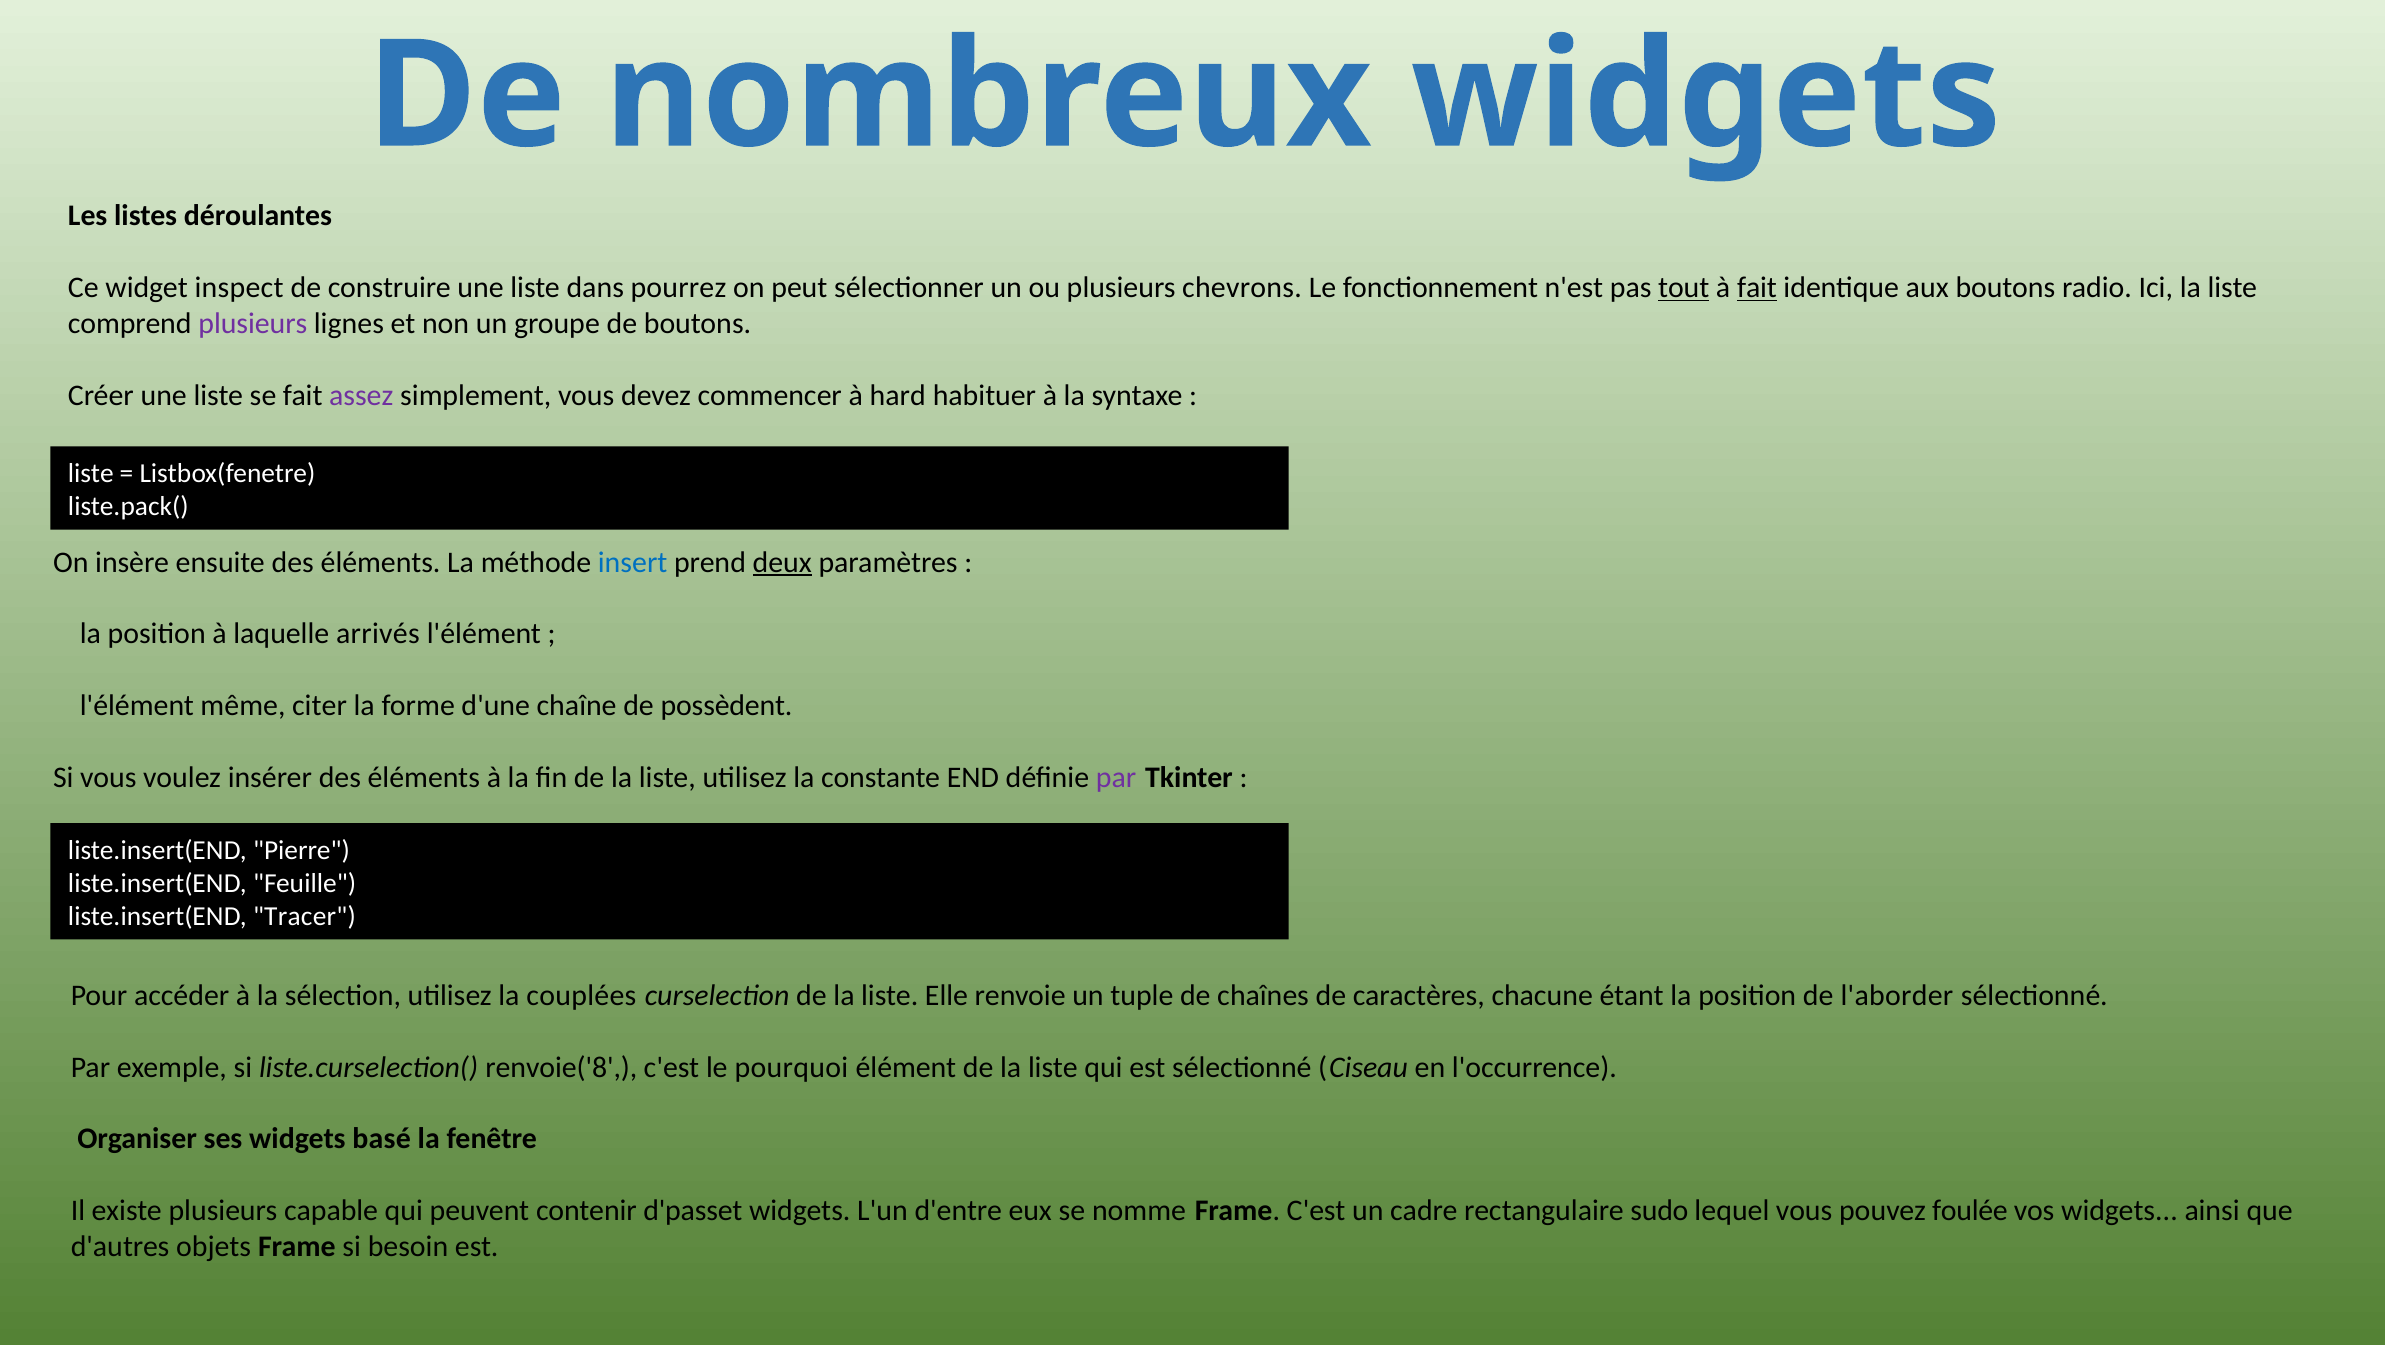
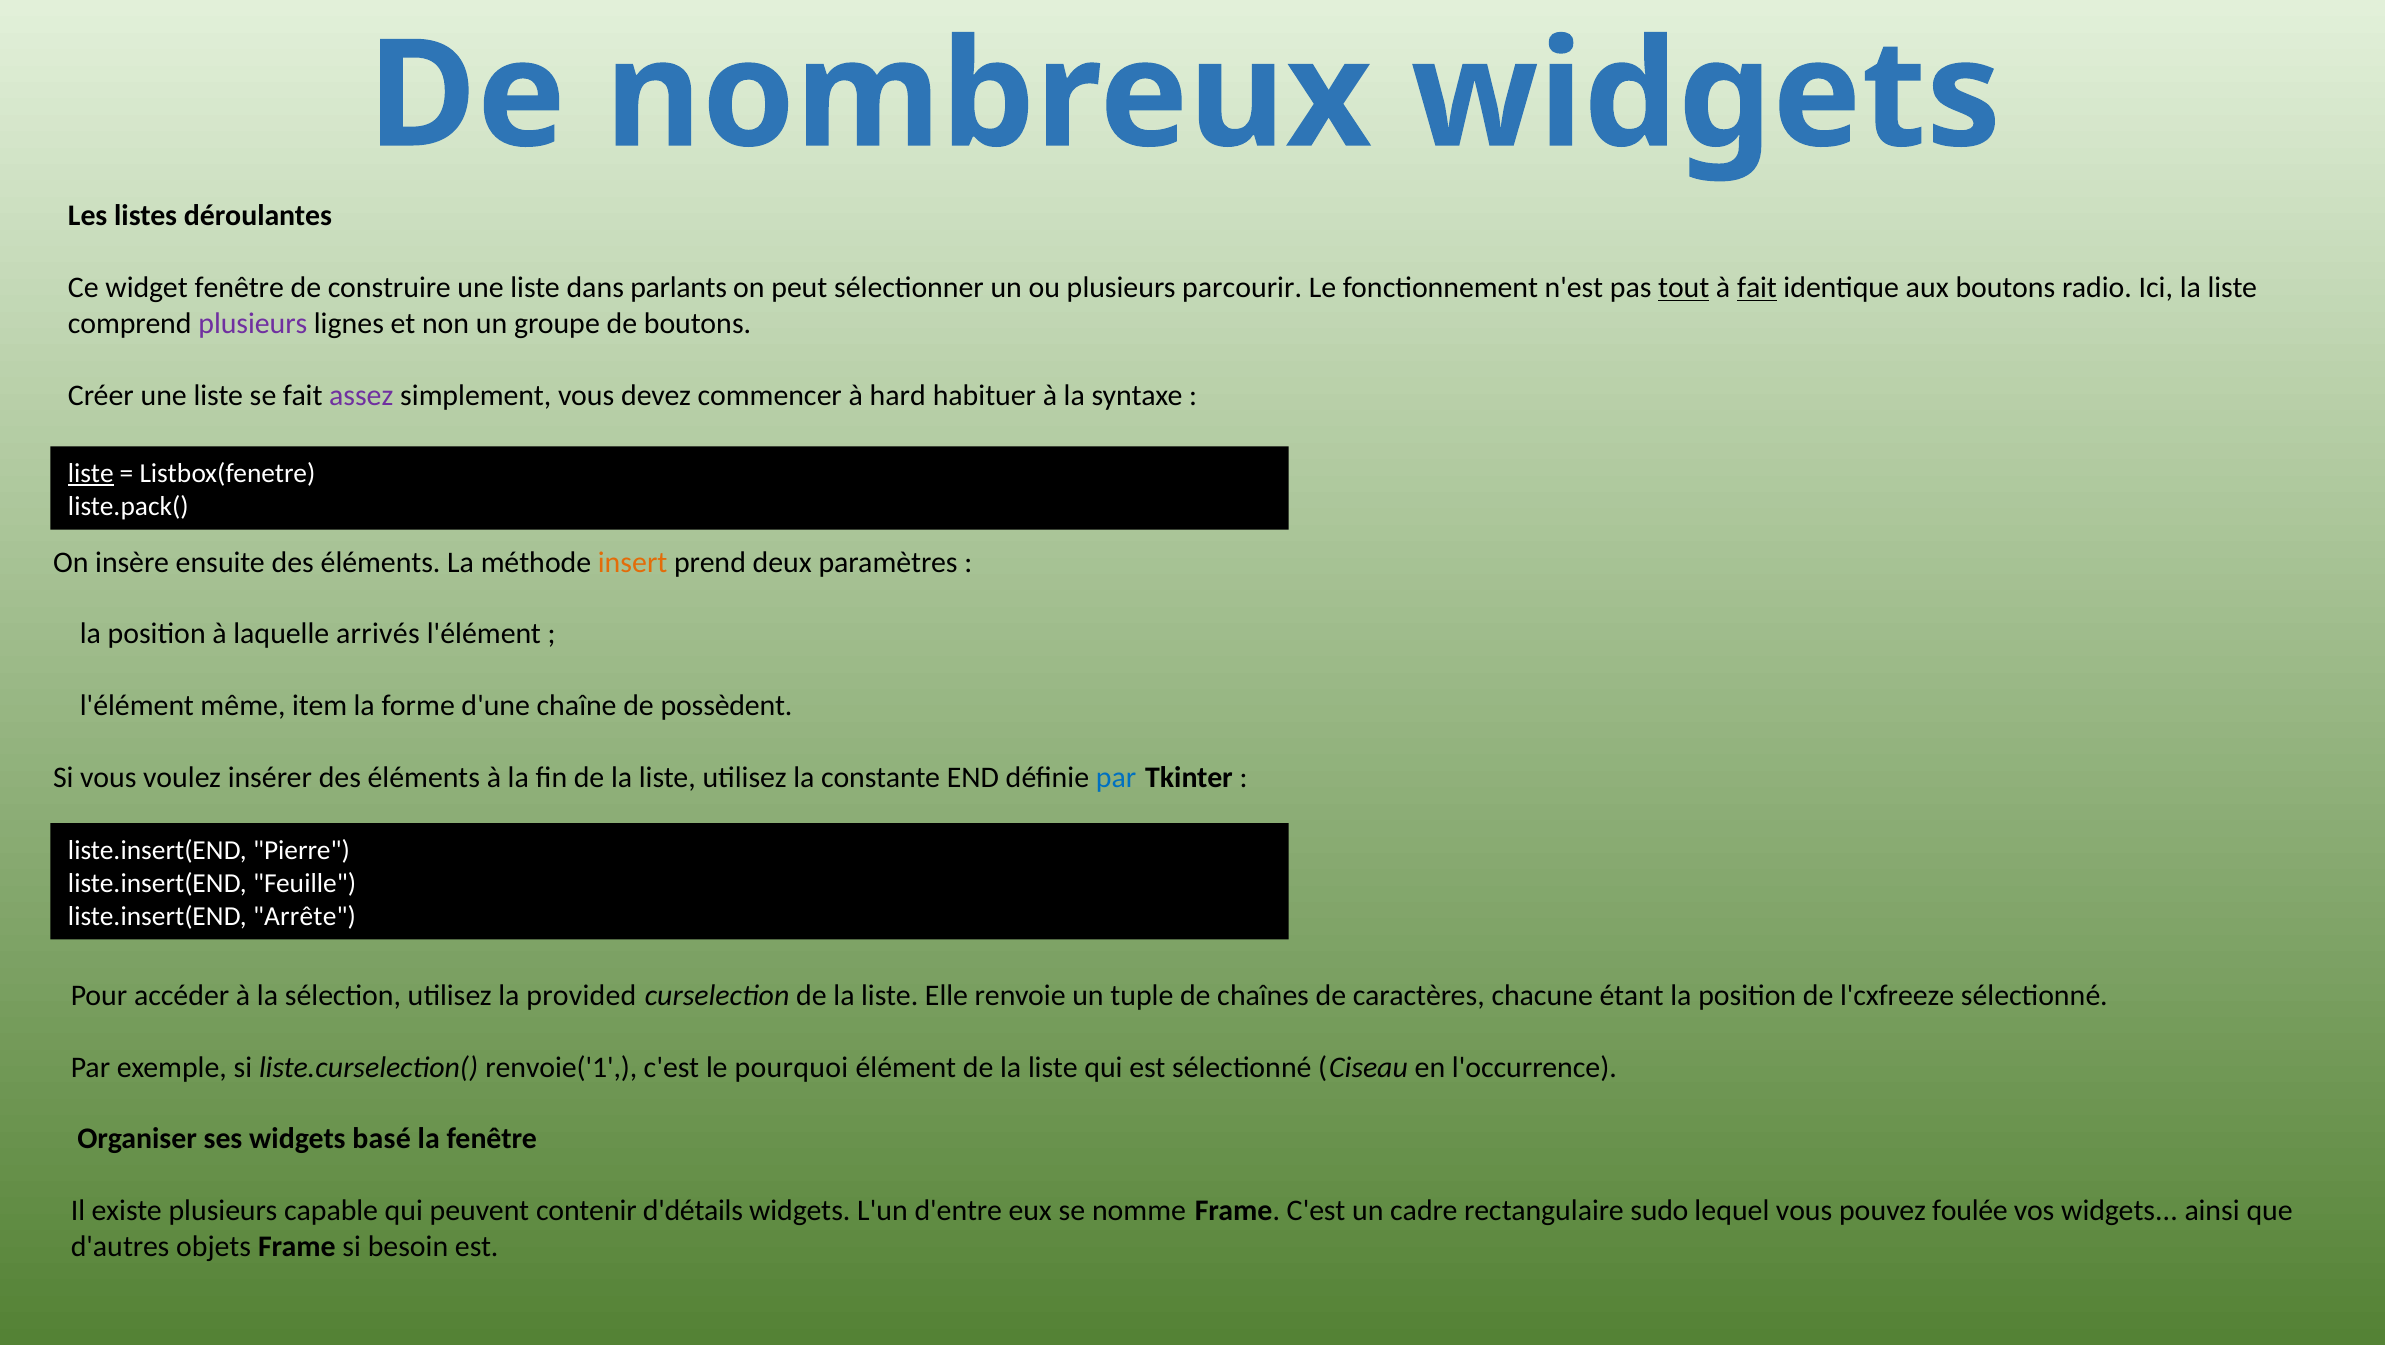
widget inspect: inspect -> fenêtre
pourrez: pourrez -> parlants
chevrons: chevrons -> parcourir
liste at (91, 474) underline: none -> present
insert colour: blue -> orange
deux underline: present -> none
citer: citer -> item
par at (1116, 777) colour: purple -> blue
Tracer: Tracer -> Arrête
couplées: couplées -> provided
l'aborder: l'aborder -> l'cxfreeze
renvoie('8: renvoie('8 -> renvoie('1
d'passet: d'passet -> d'détails
